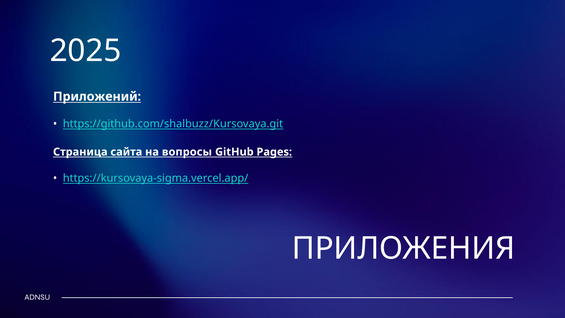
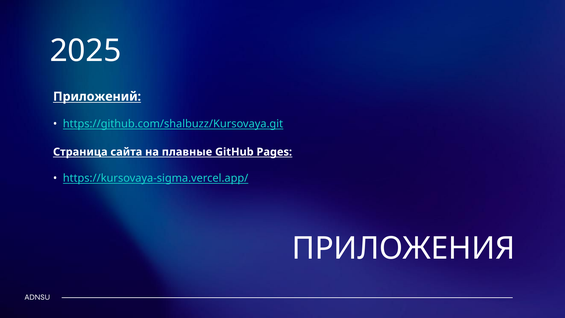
вопросы: вопросы -> плавные
